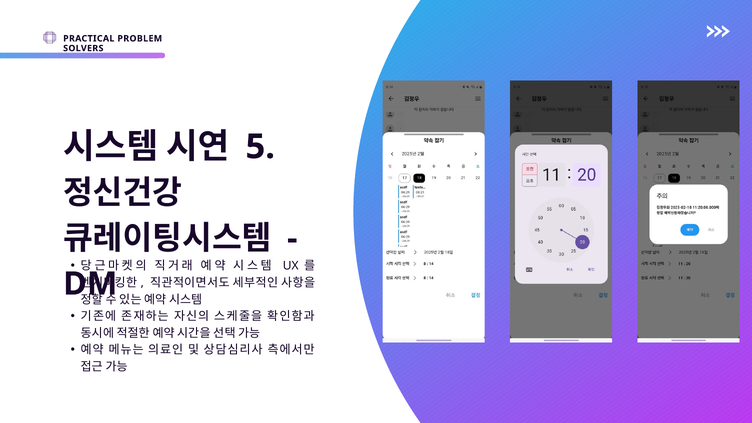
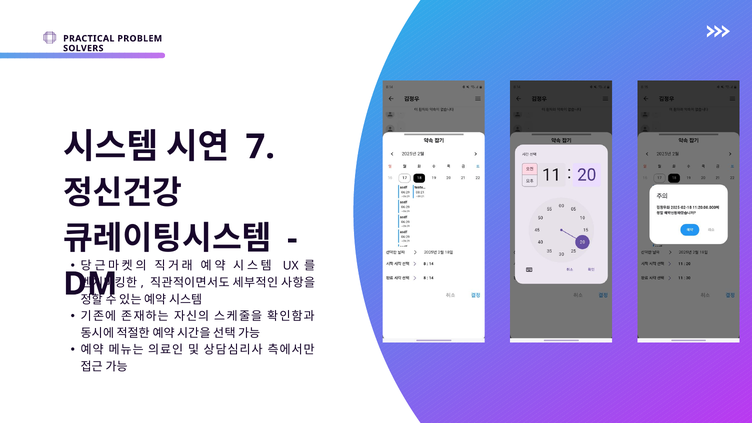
5: 5 -> 7
